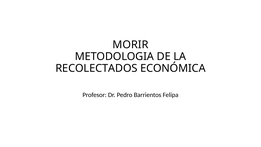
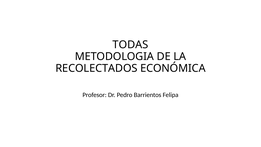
MORIR: MORIR -> TODAS
